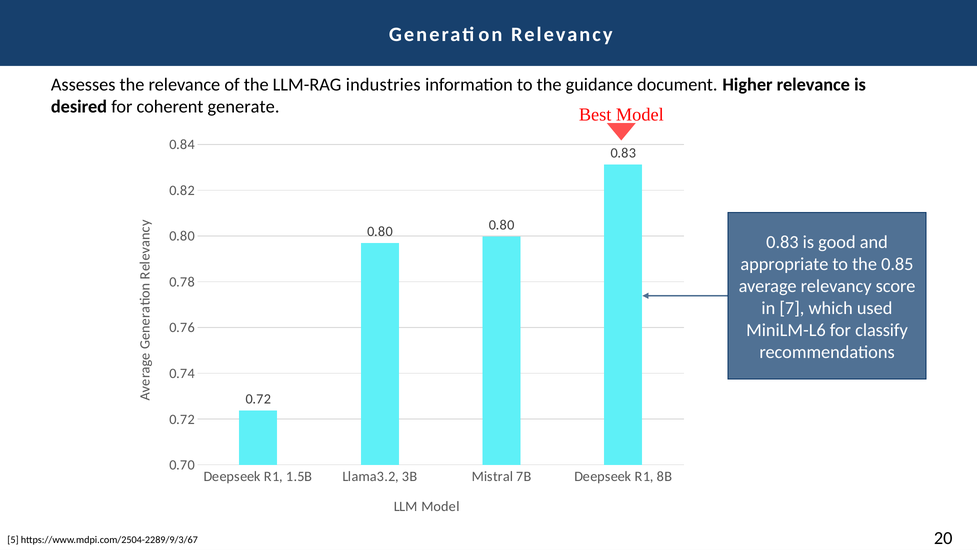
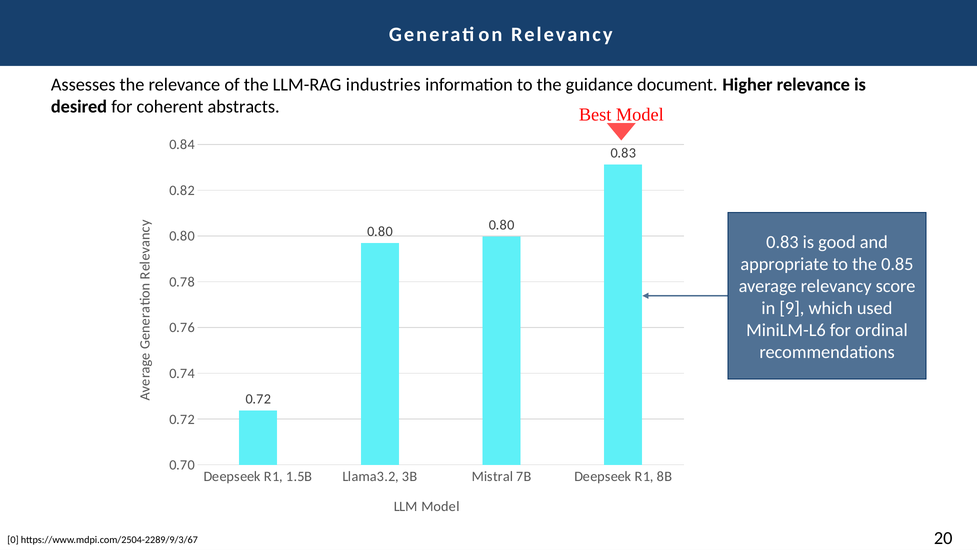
generate: generate -> abstracts
7: 7 -> 9
classify: classify -> ordinal
5: 5 -> 0
